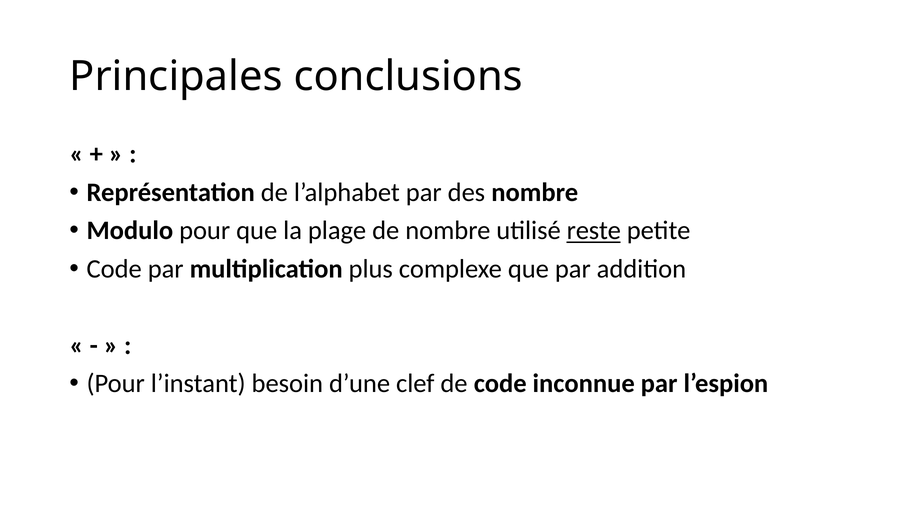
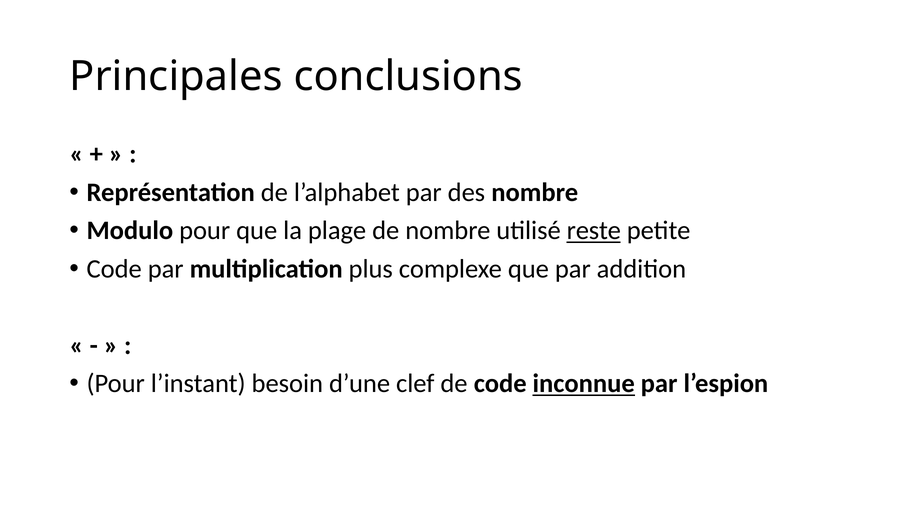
inconnue underline: none -> present
